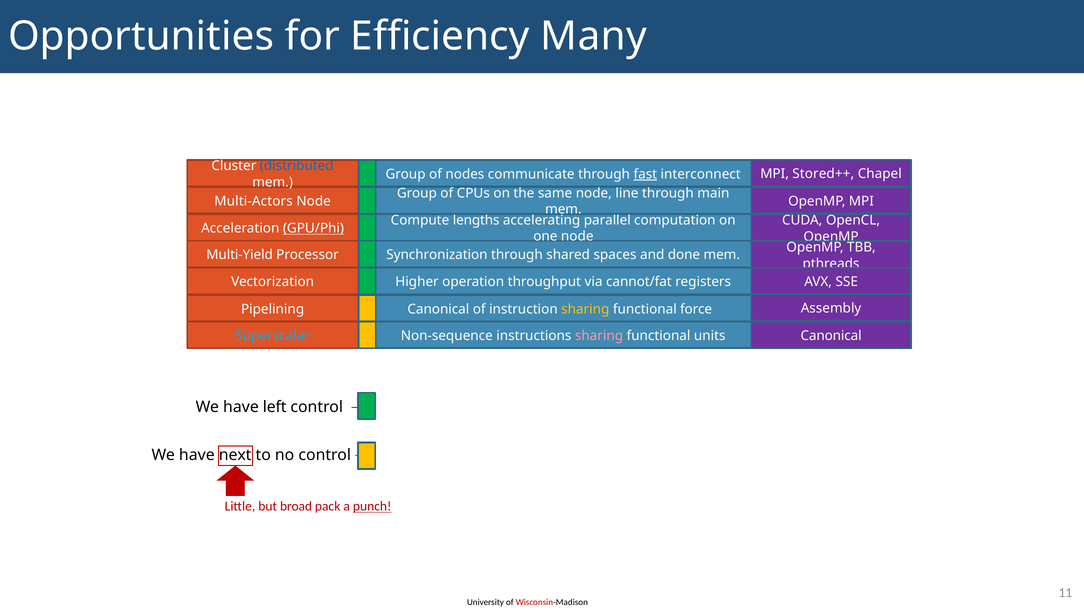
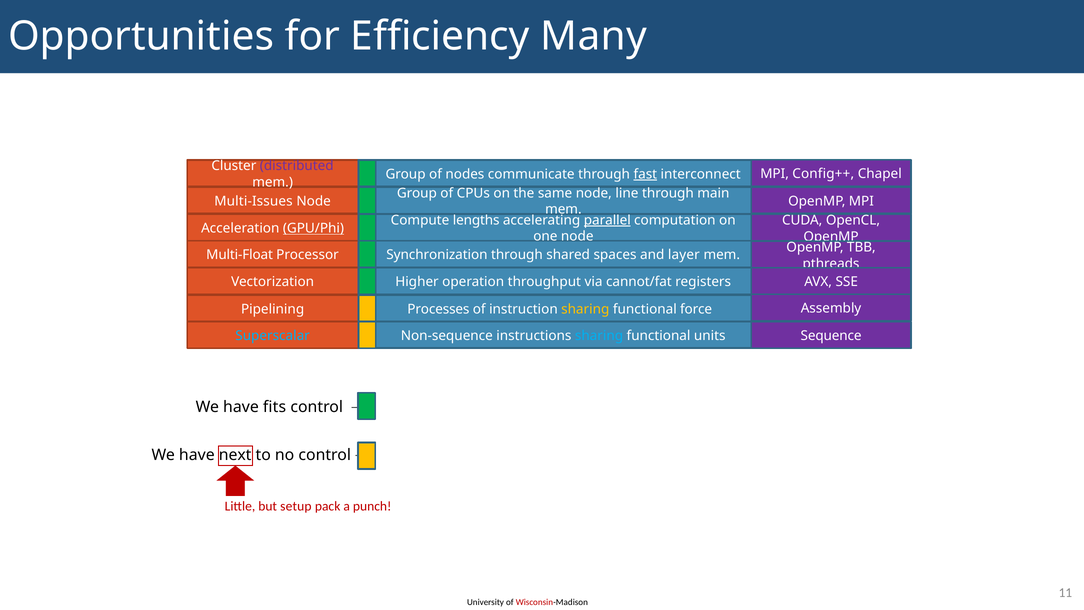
distributed colour: blue -> purple
Stored++: Stored++ -> Config++
Multi-Actors: Multi-Actors -> Multi-Issues
parallel underline: none -> present
Multi-Yield: Multi-Yield -> Multi-Float
done: done -> layer
Pipelining Canonical: Canonical -> Processes
sharing at (599, 336) colour: pink -> light blue
Canonical at (831, 336): Canonical -> Sequence
left: left -> fits
broad: broad -> setup
punch underline: present -> none
